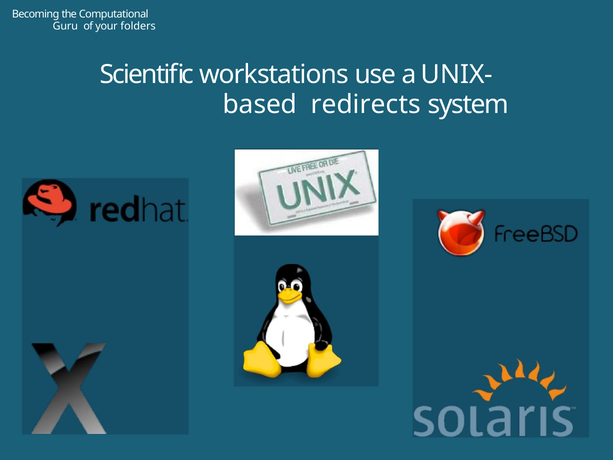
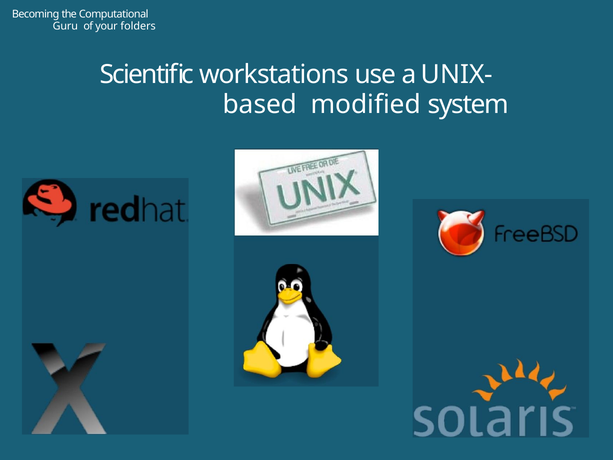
redirects: redirects -> modified
